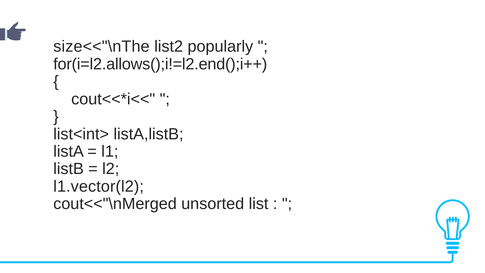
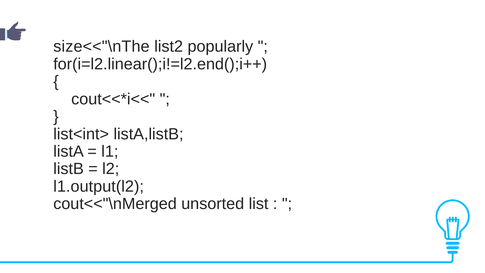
for(i=l2.allows();i!=l2.end();i++: for(i=l2.allows();i!=l2.end();i++ -> for(i=l2.linear();i!=l2.end();i++
l1.vector(l2: l1.vector(l2 -> l1.output(l2
